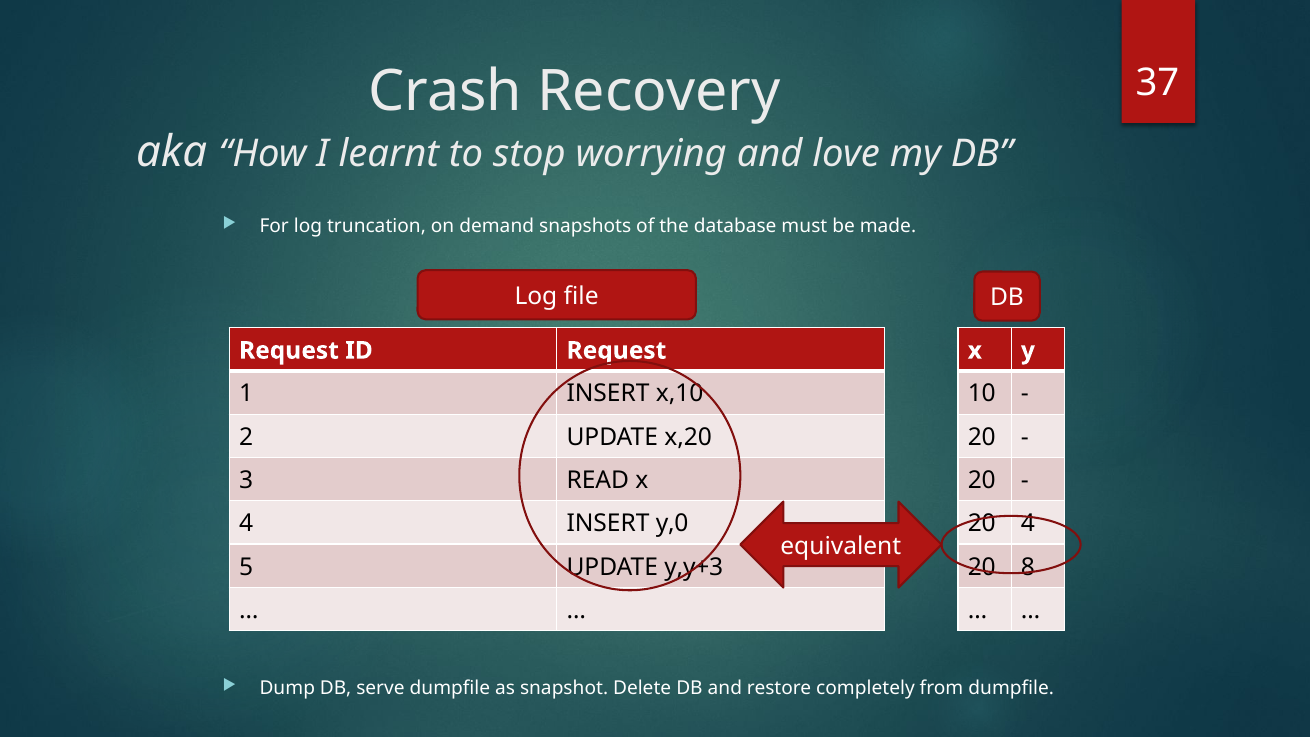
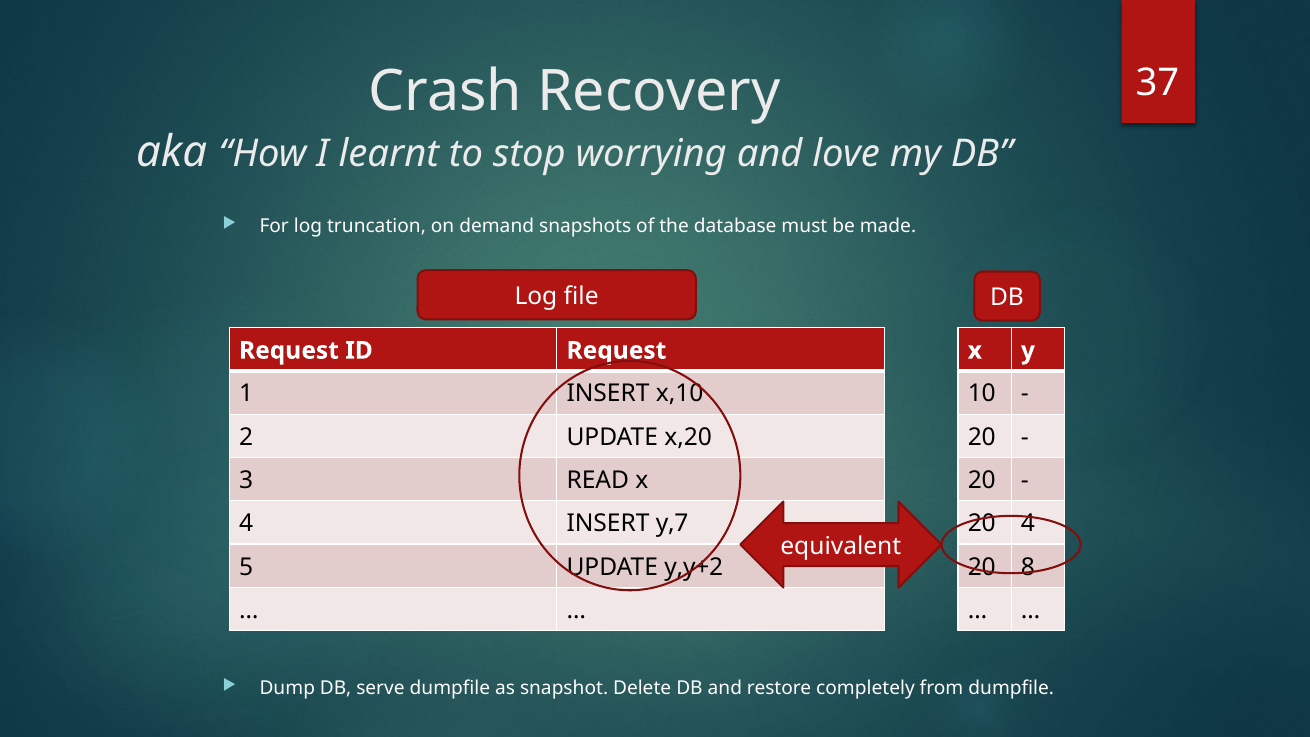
y,0: y,0 -> y,7
y,y+3: y,y+3 -> y,y+2
